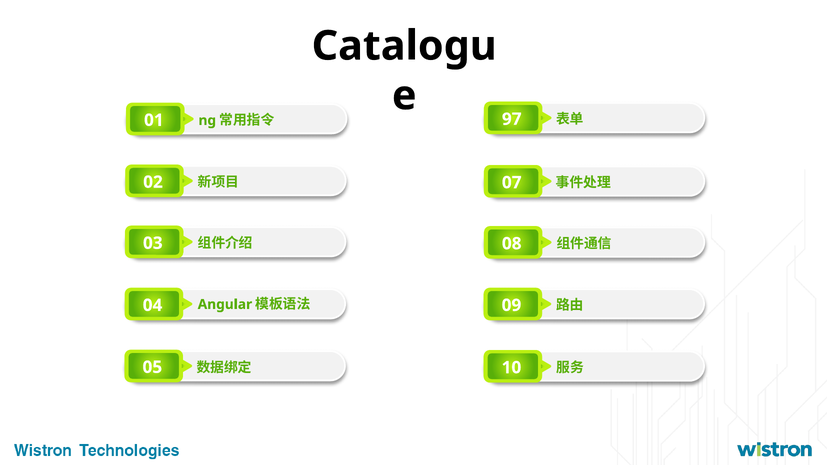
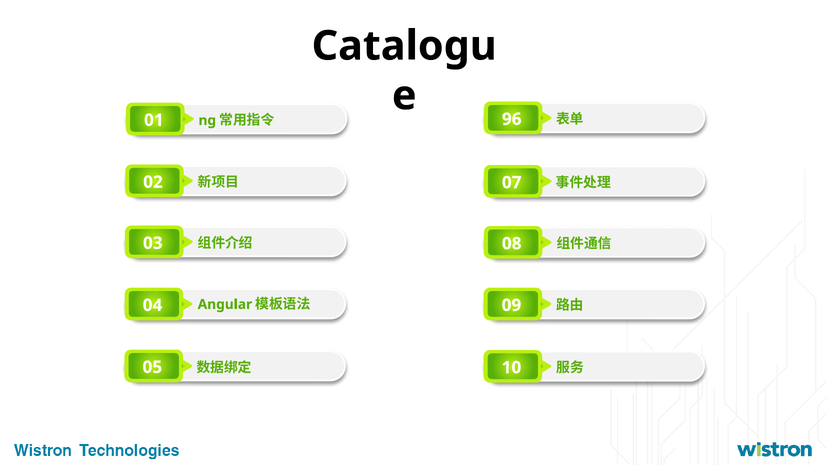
97: 97 -> 96
